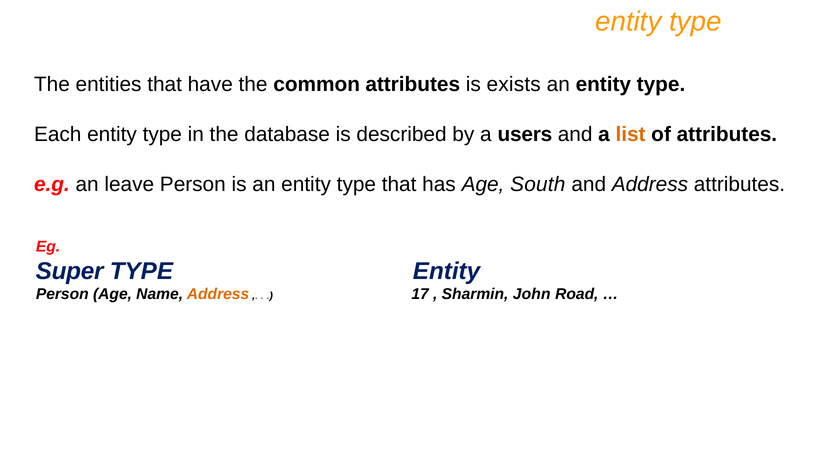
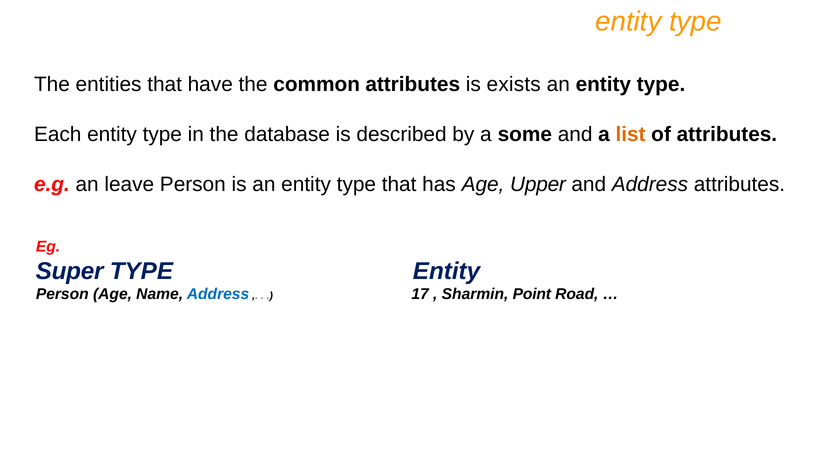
users: users -> some
South: South -> Upper
Address at (218, 294) colour: orange -> blue
John: John -> Point
